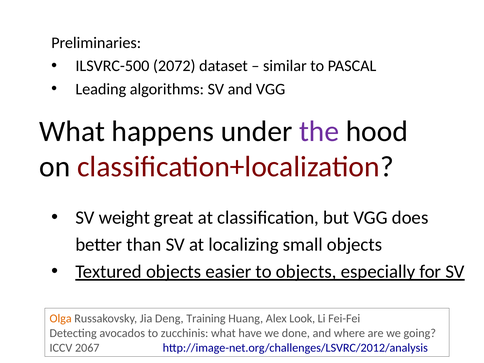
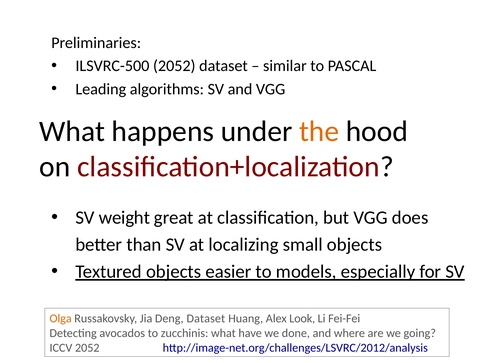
ILSVRC-500 2072: 2072 -> 2052
the colour: purple -> orange
to objects: objects -> models
Deng Training: Training -> Dataset
ICCV 2067: 2067 -> 2052
